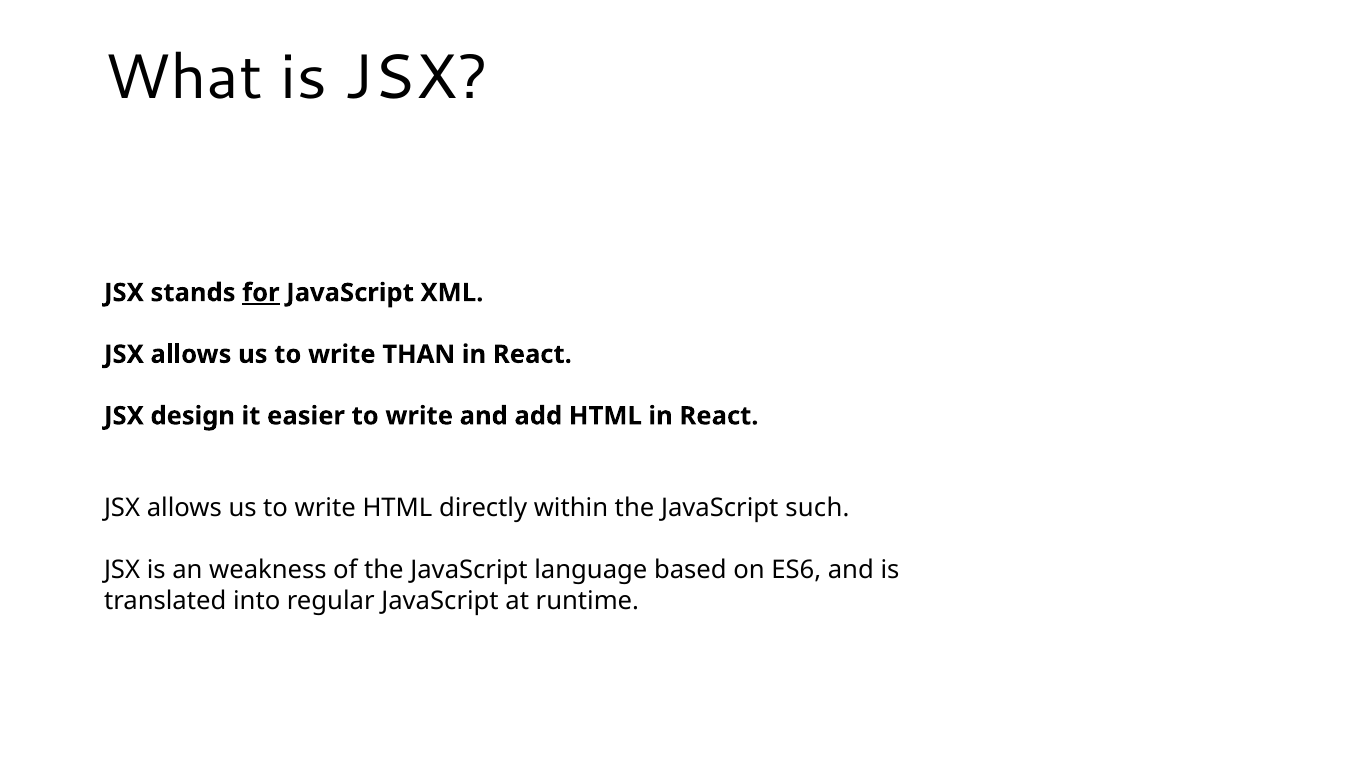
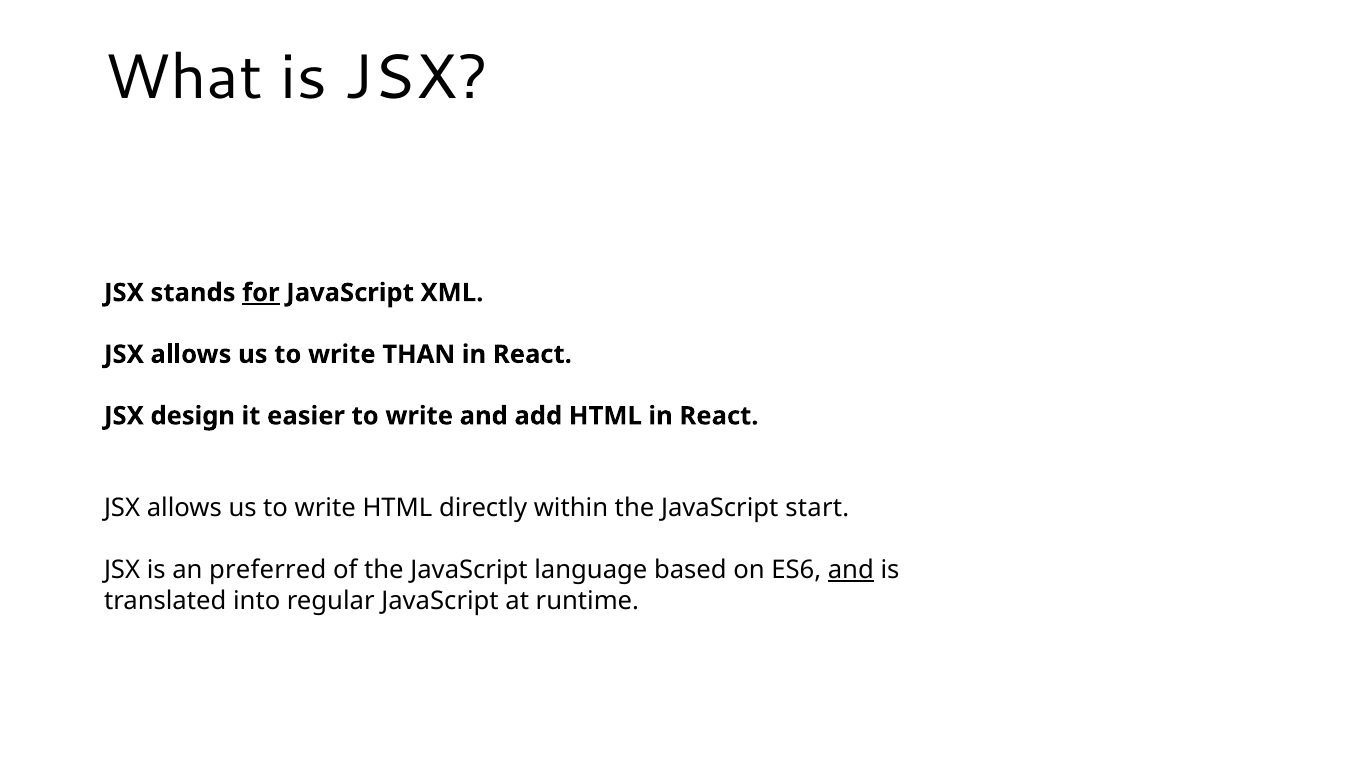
such: such -> start
weakness: weakness -> preferred
and at (851, 570) underline: none -> present
